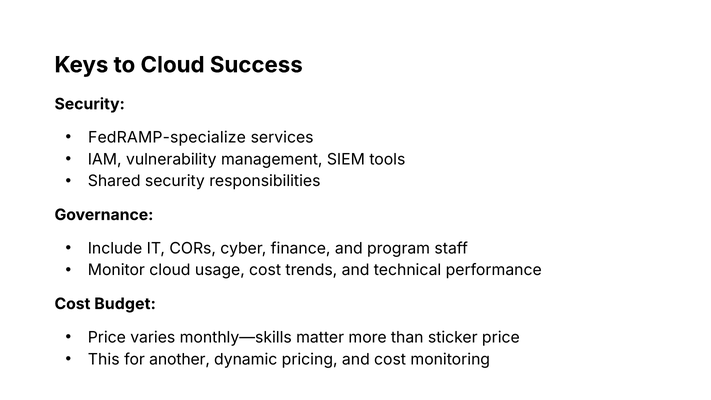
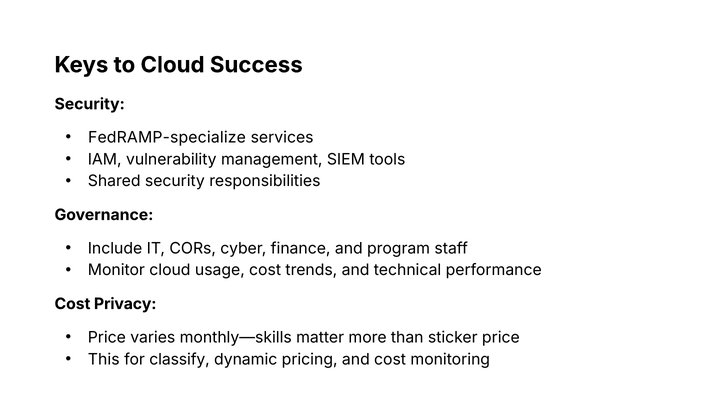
Budget: Budget -> Privacy
another: another -> classify
